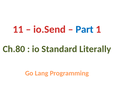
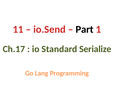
Part colour: blue -> black
Ch.80: Ch.80 -> Ch.17
Literally: Literally -> Serialize
